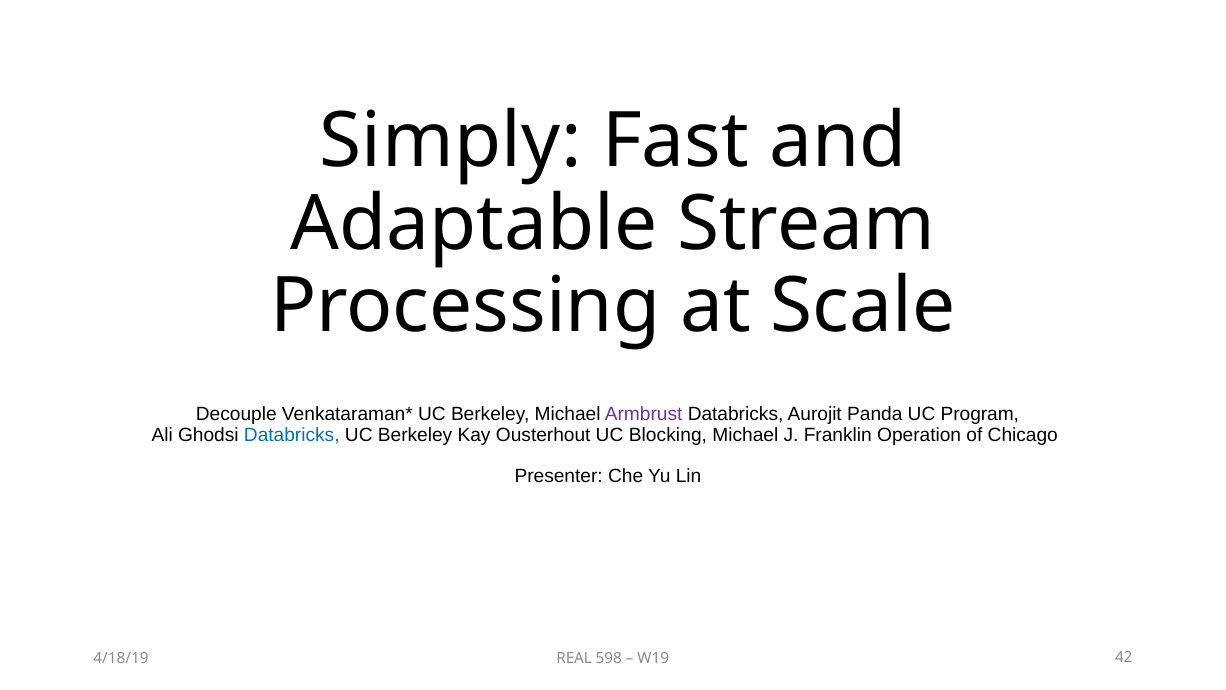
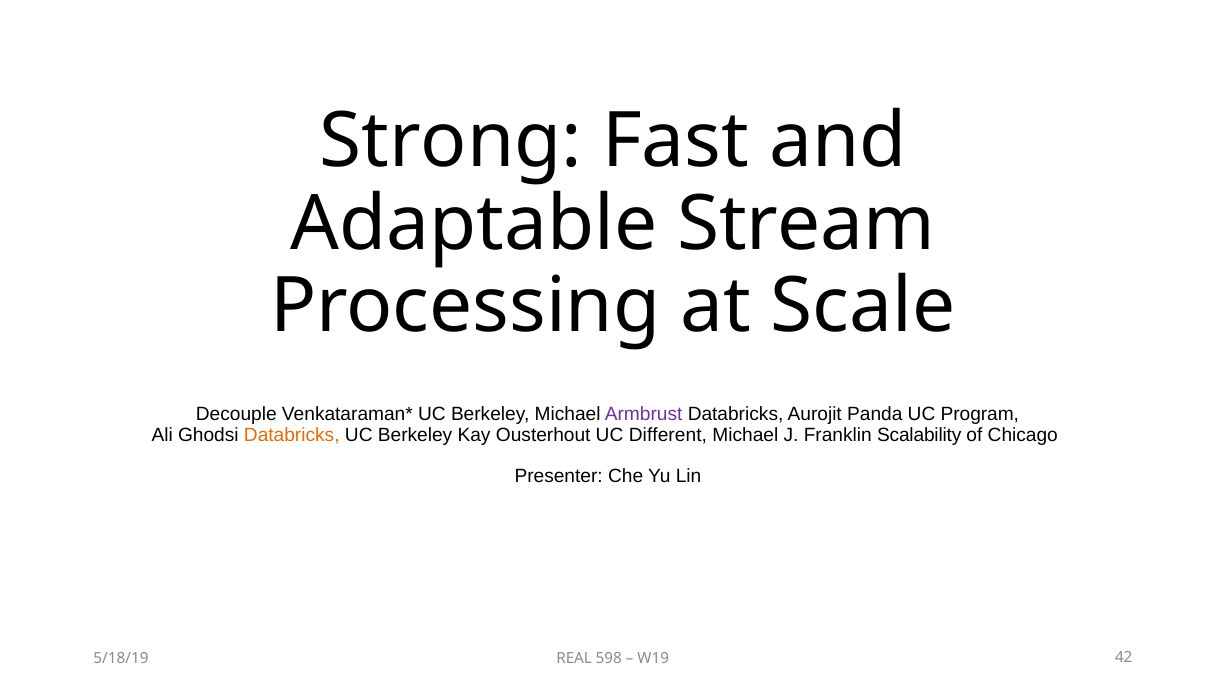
Simply: Simply -> Strong
Databricks at (292, 435) colour: blue -> orange
Blocking: Blocking -> Different
Operation: Operation -> Scalability
4/18/19: 4/18/19 -> 5/18/19
